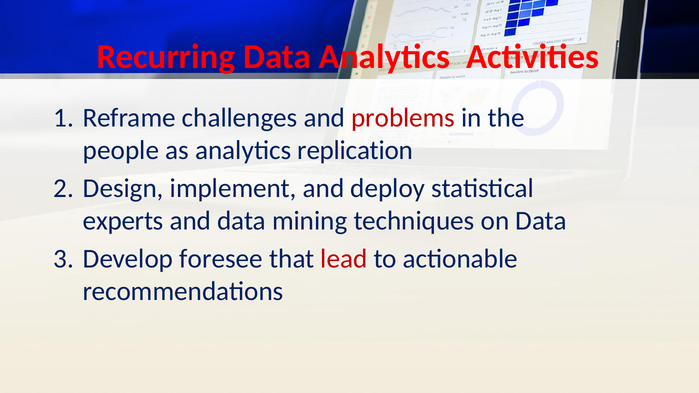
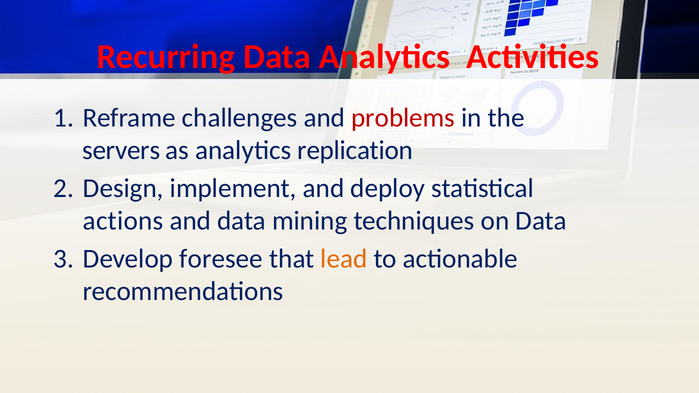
people: people -> servers
experts: experts -> actions
lead colour: red -> orange
